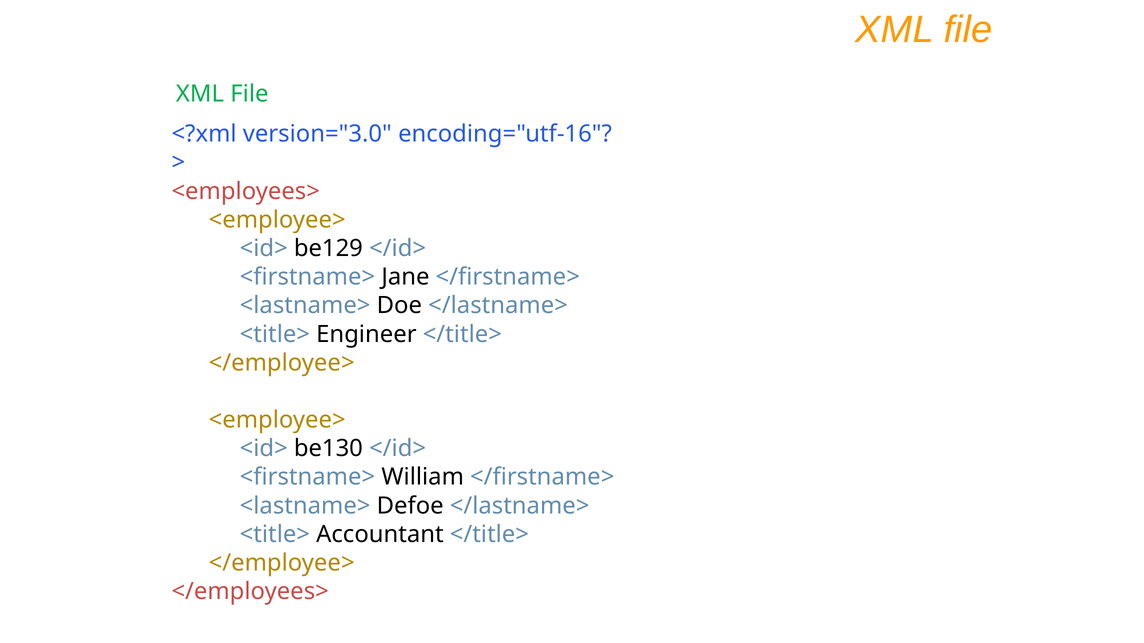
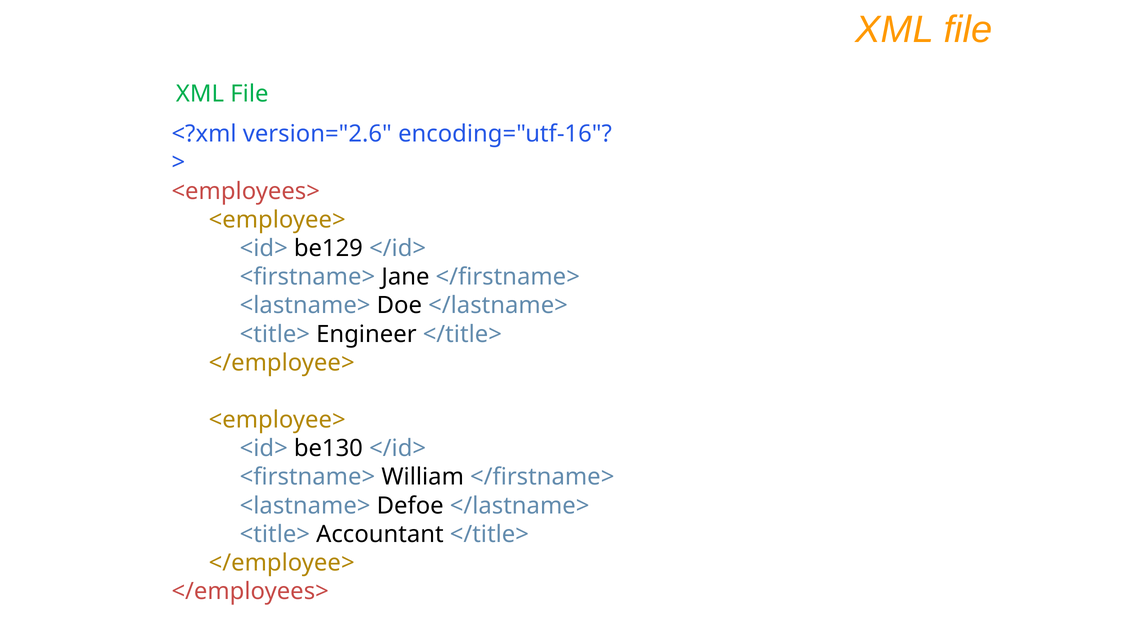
version="3.0: version="3.0 -> version="2.6
